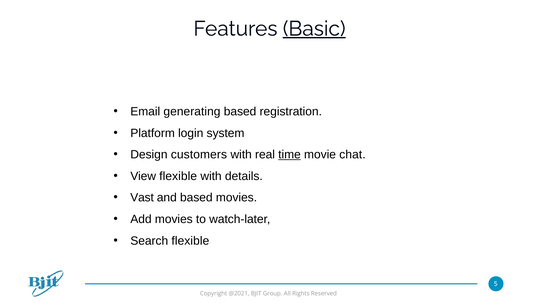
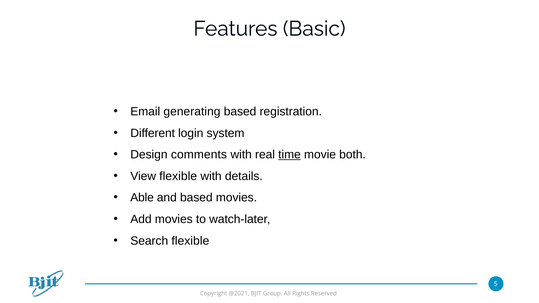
Basic underline: present -> none
Platform: Platform -> Different
customers: customers -> comments
chat: chat -> both
Vast: Vast -> Able
